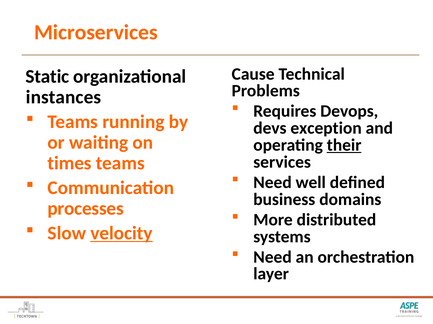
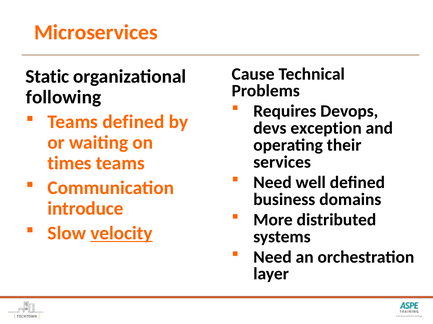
instances: instances -> following
Teams running: running -> defined
their underline: present -> none
processes: processes -> introduce
